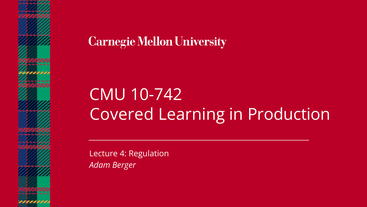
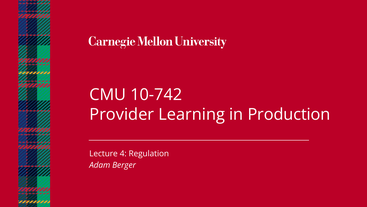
Covered: Covered -> Provider
